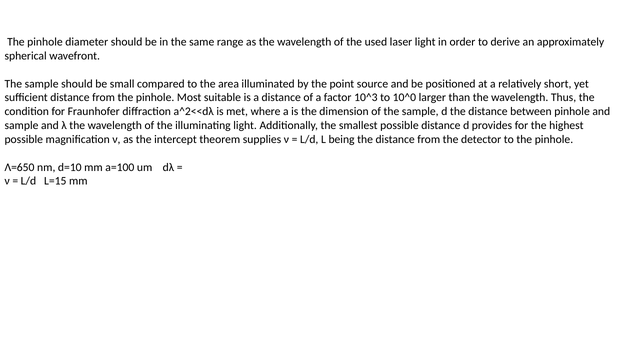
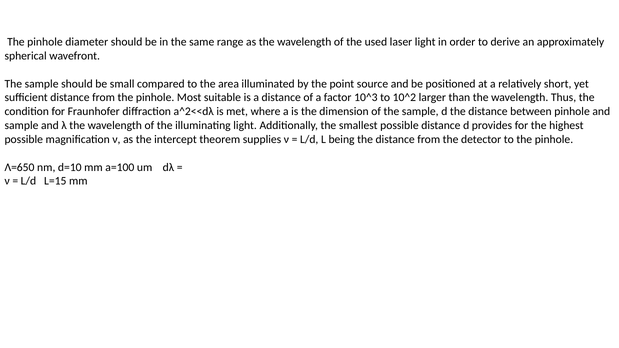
10^0: 10^0 -> 10^2
